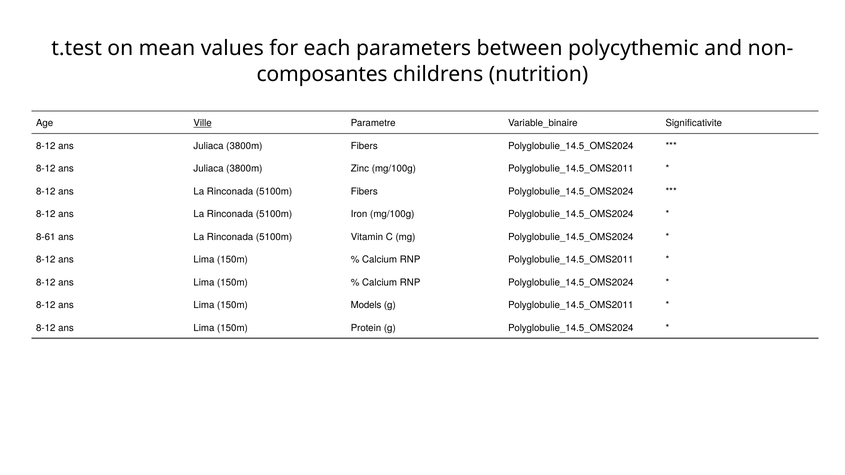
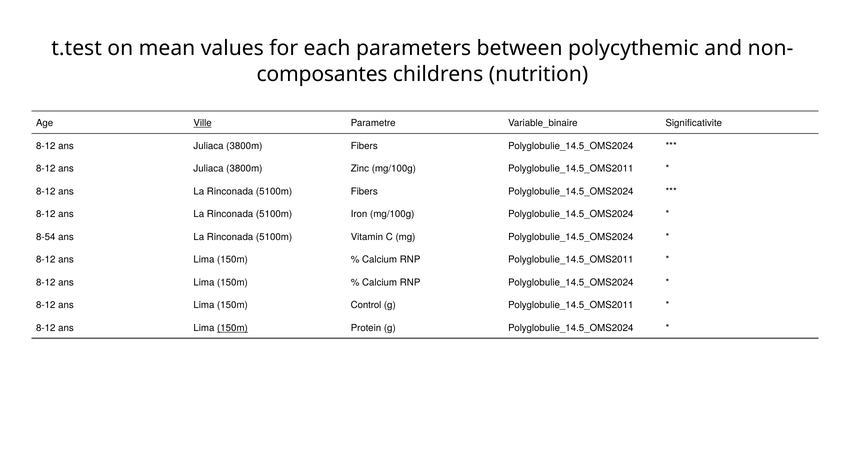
8-61: 8-61 -> 8-54
Models: Models -> Control
150m at (232, 328) underline: none -> present
